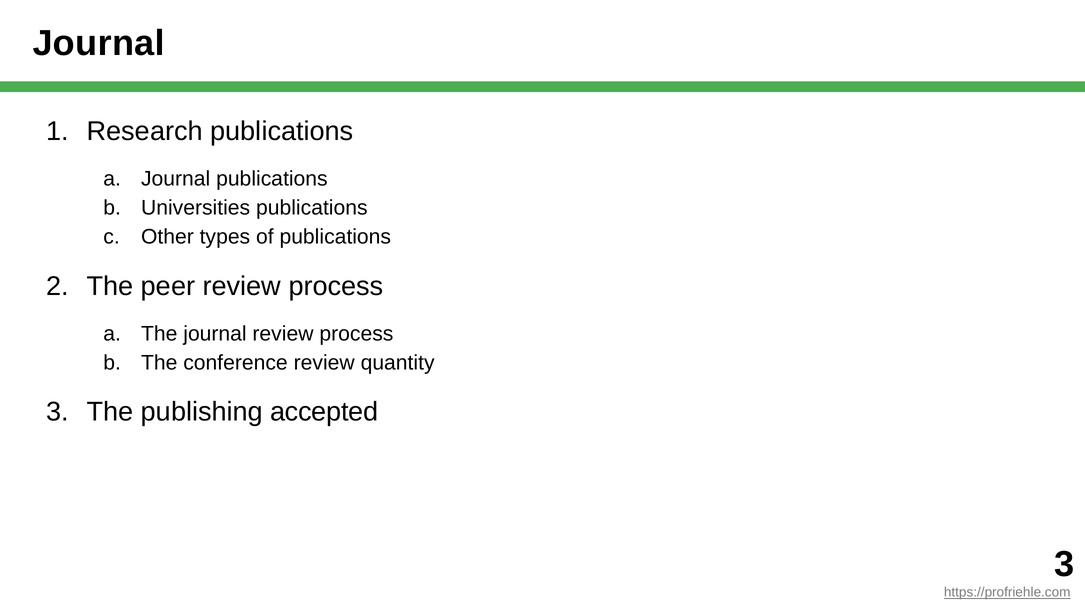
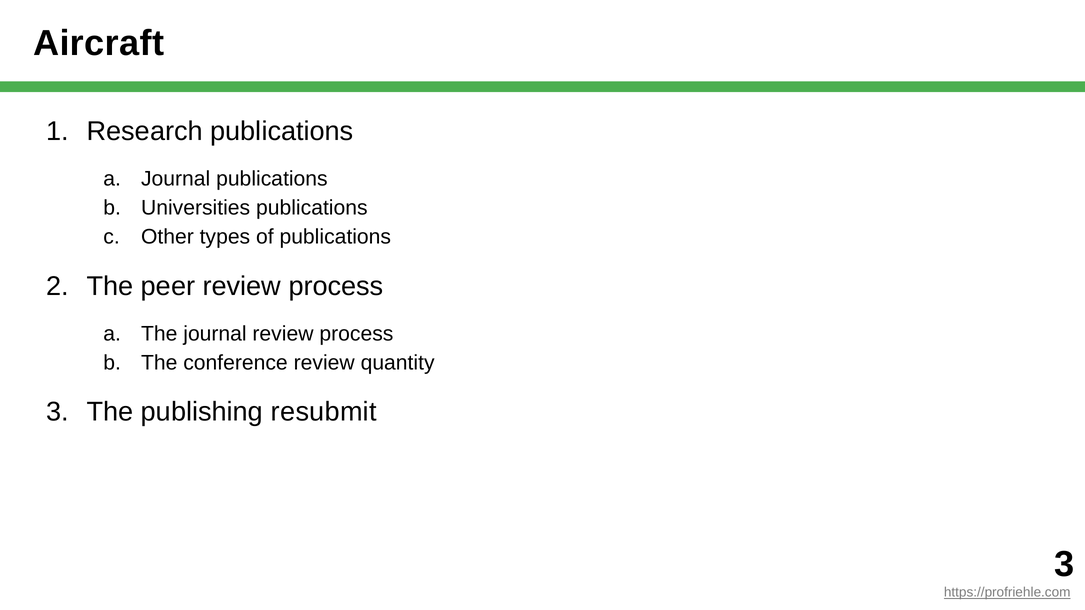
Journal at (99, 43): Journal -> Aircraft
accepted: accepted -> resubmit
